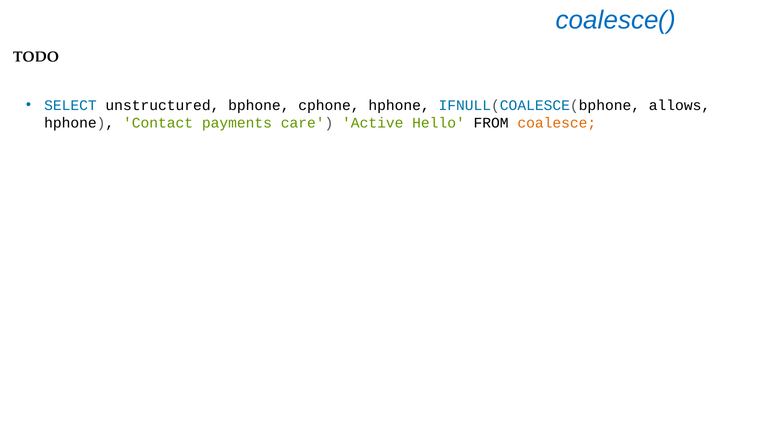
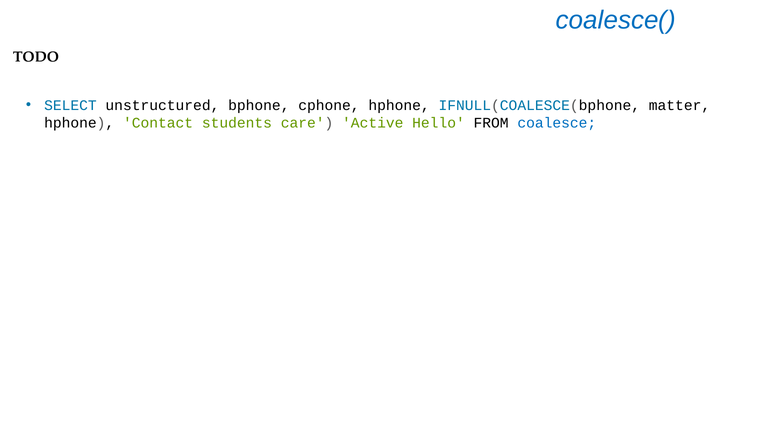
allows: allows -> matter
payments: payments -> students
coalesce colour: orange -> blue
